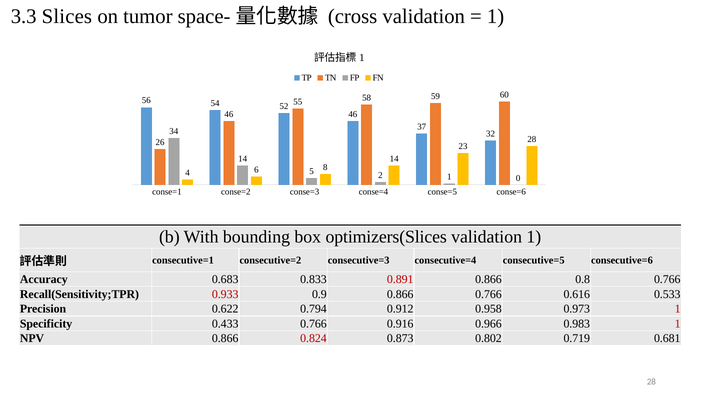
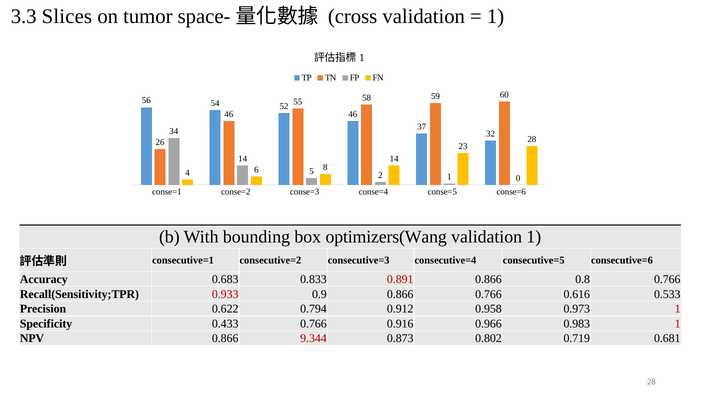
optimizers(Slices: optimizers(Slices -> optimizers(Wang
0.824: 0.824 -> 9.344
